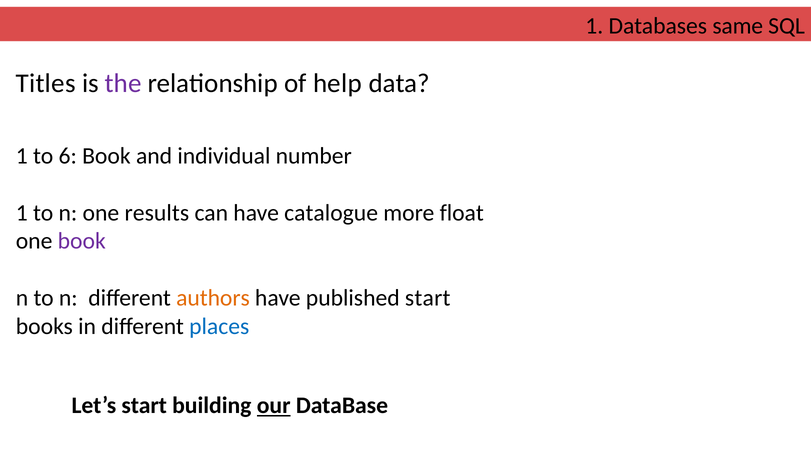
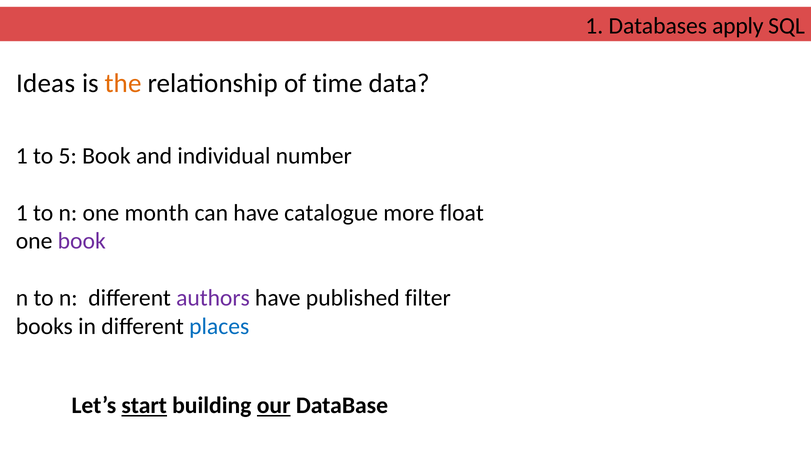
same: same -> apply
Titles: Titles -> Ideas
the colour: purple -> orange
help: help -> time
6: 6 -> 5
results: results -> month
authors colour: orange -> purple
published start: start -> filter
start at (144, 406) underline: none -> present
